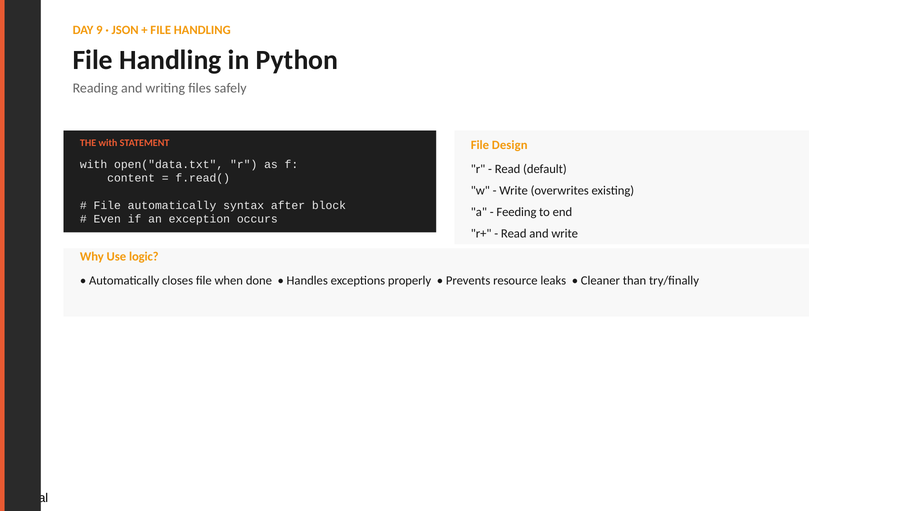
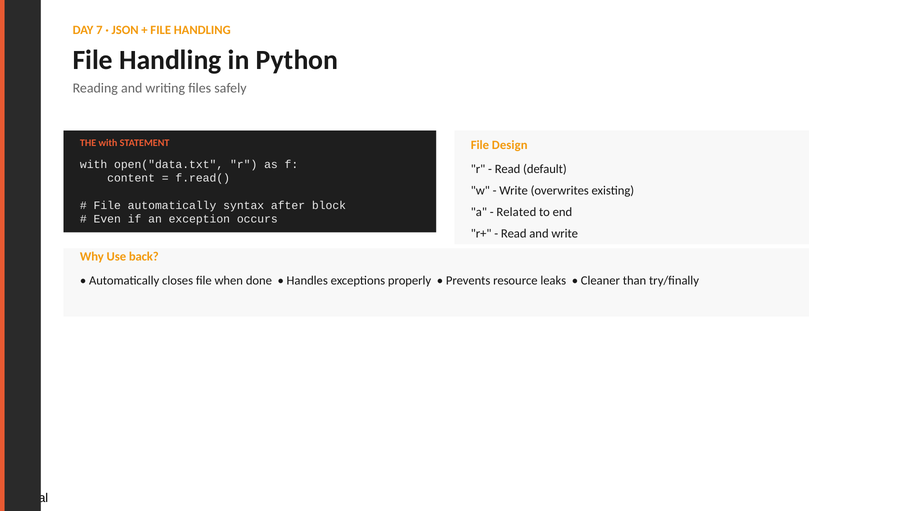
9: 9 -> 7
Feeding: Feeding -> Related
logic: logic -> back
